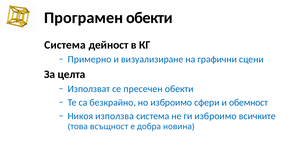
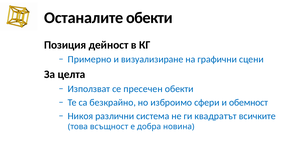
Програмен: Програмен -> Останалите
Система at (65, 45): Система -> Позиция
използва: използва -> различни
ги изброимо: изброимо -> квадратът
